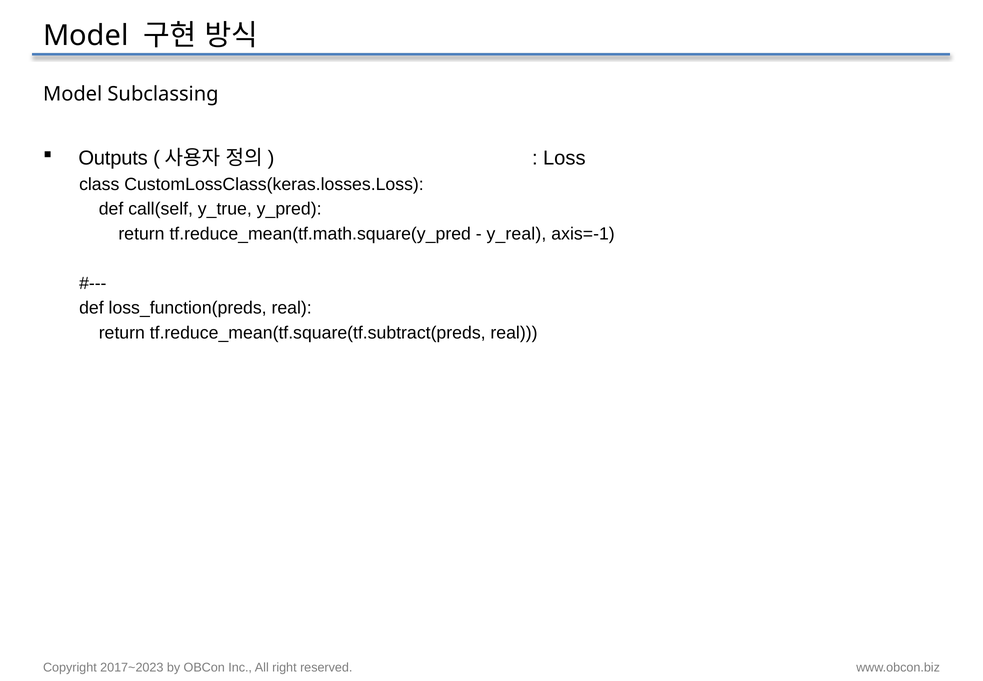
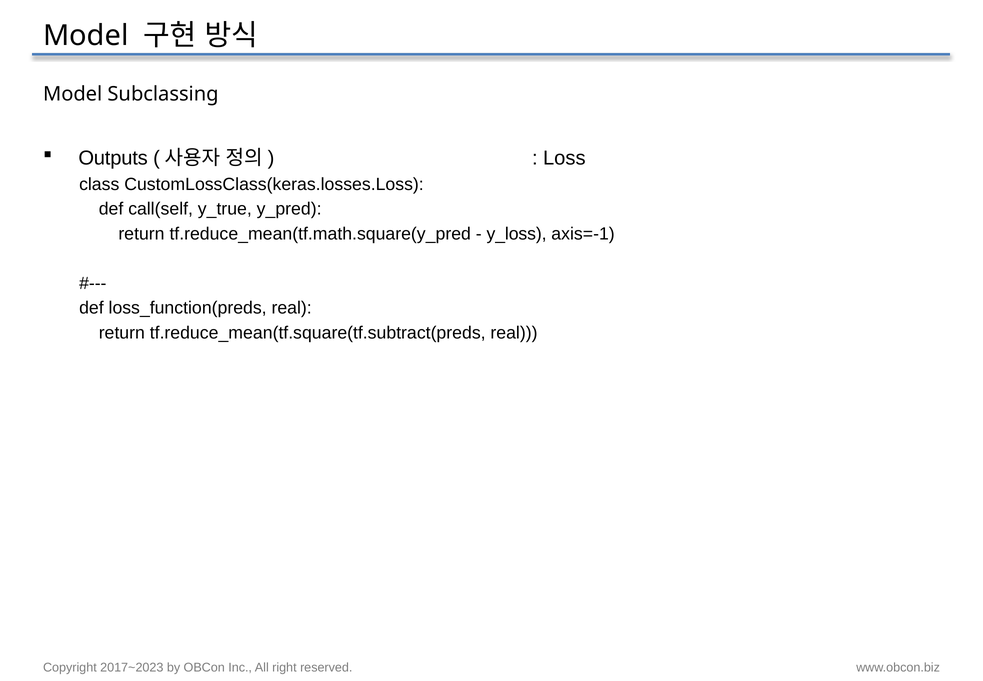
y_real: y_real -> y_loss
